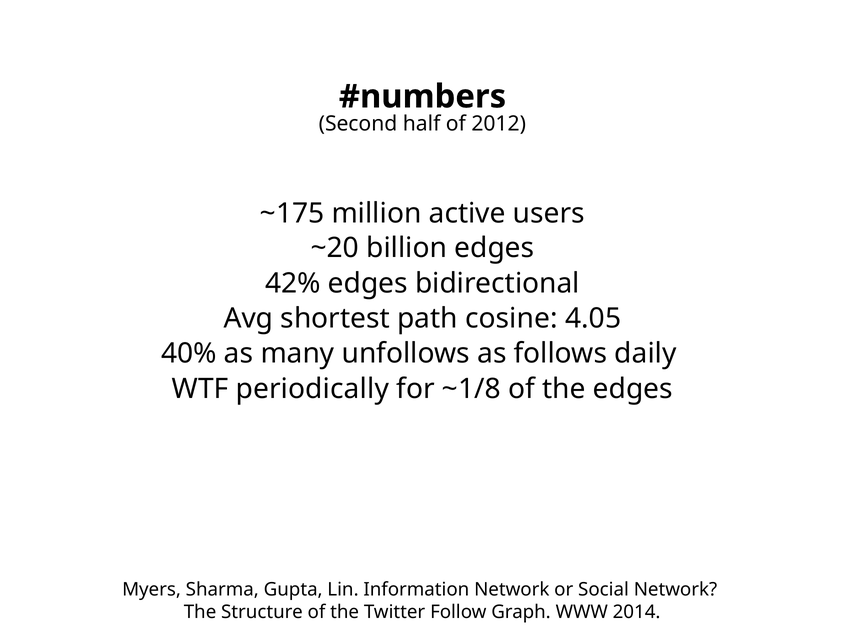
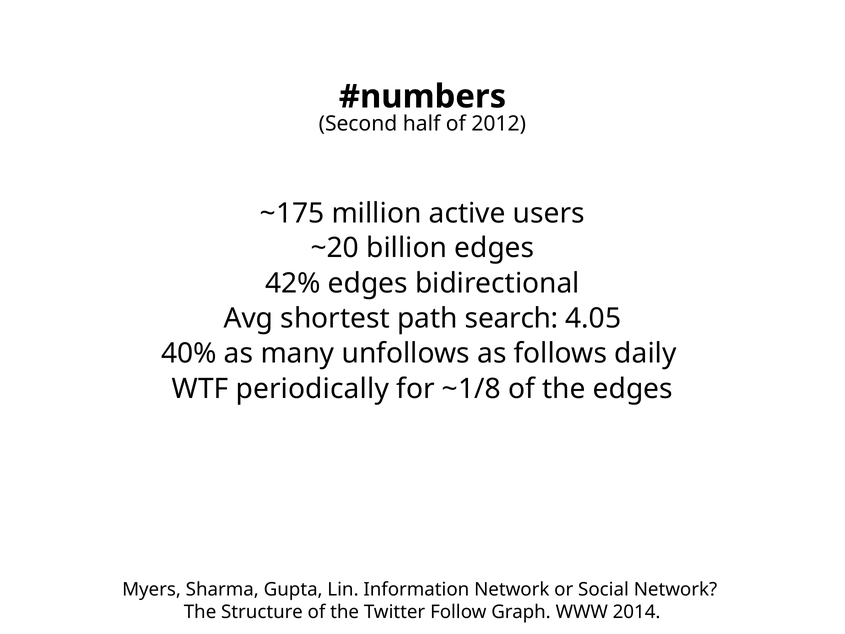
cosine: cosine -> search
